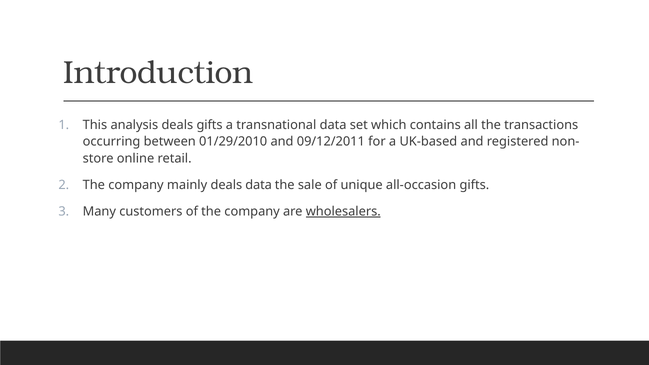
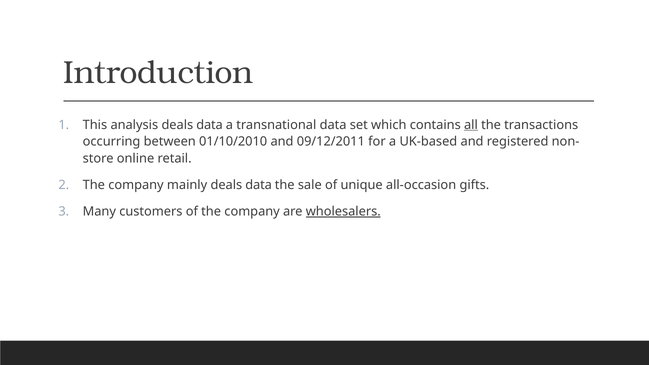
analysis deals gifts: gifts -> data
all underline: none -> present
01/29/2010: 01/29/2010 -> 01/10/2010
